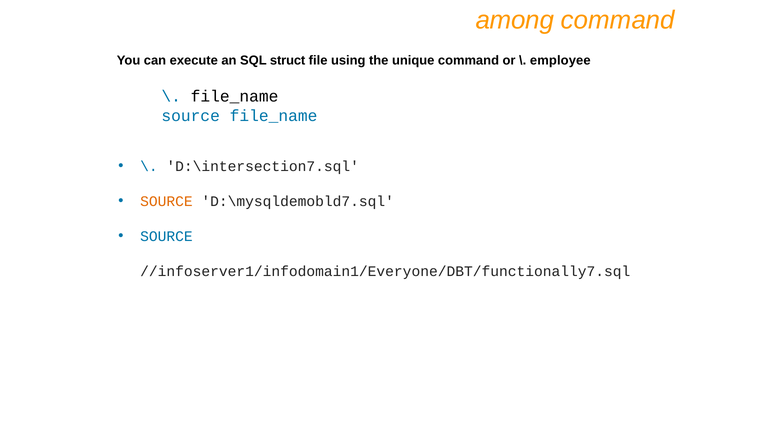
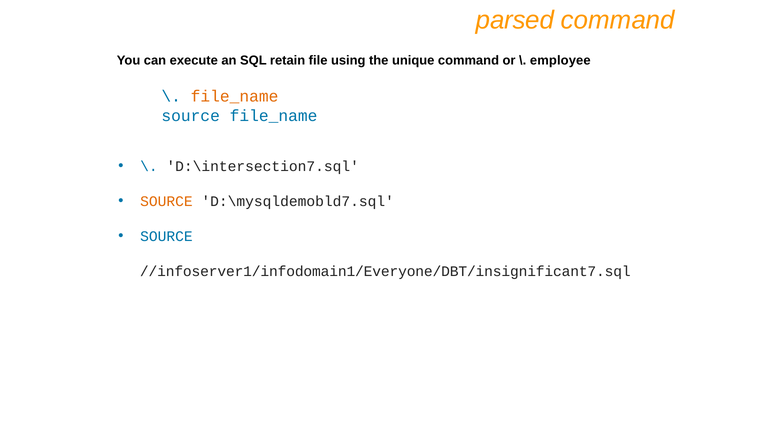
among: among -> parsed
struct: struct -> retain
file_name at (235, 96) colour: black -> orange
//infoserver1/infodomain1/Everyone/DBT/functionally7.sql: //infoserver1/infodomain1/Everyone/DBT/functionally7.sql -> //infoserver1/infodomain1/Everyone/DBT/insignificant7.sql
